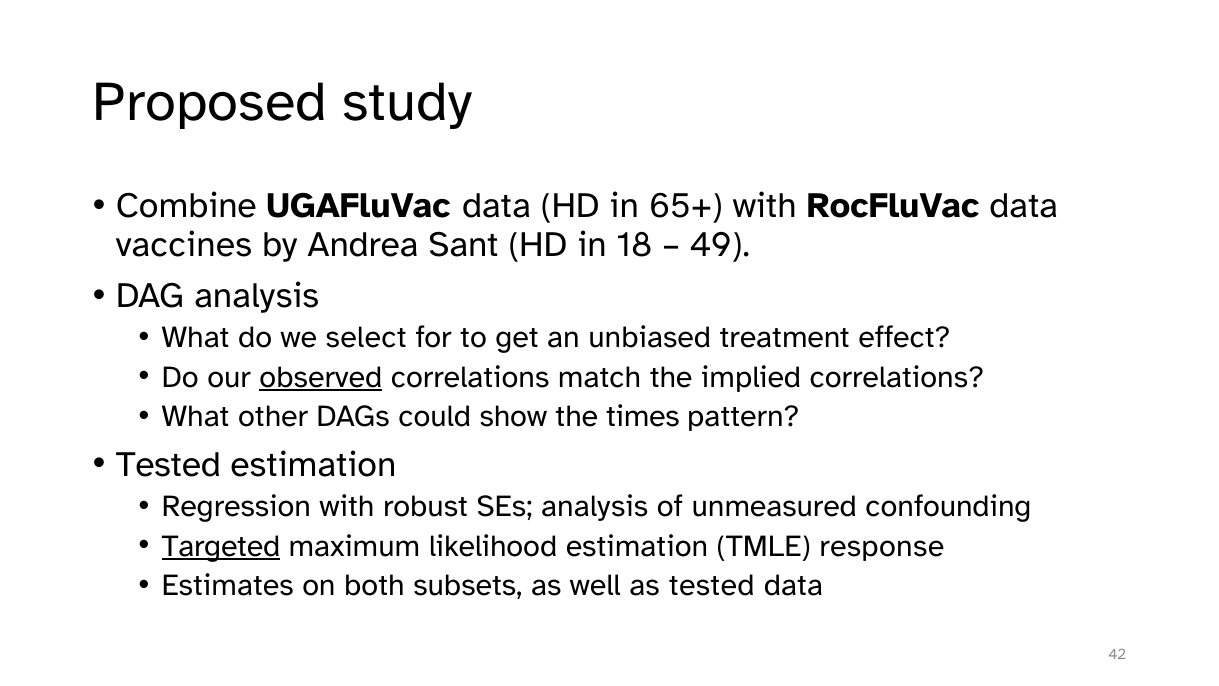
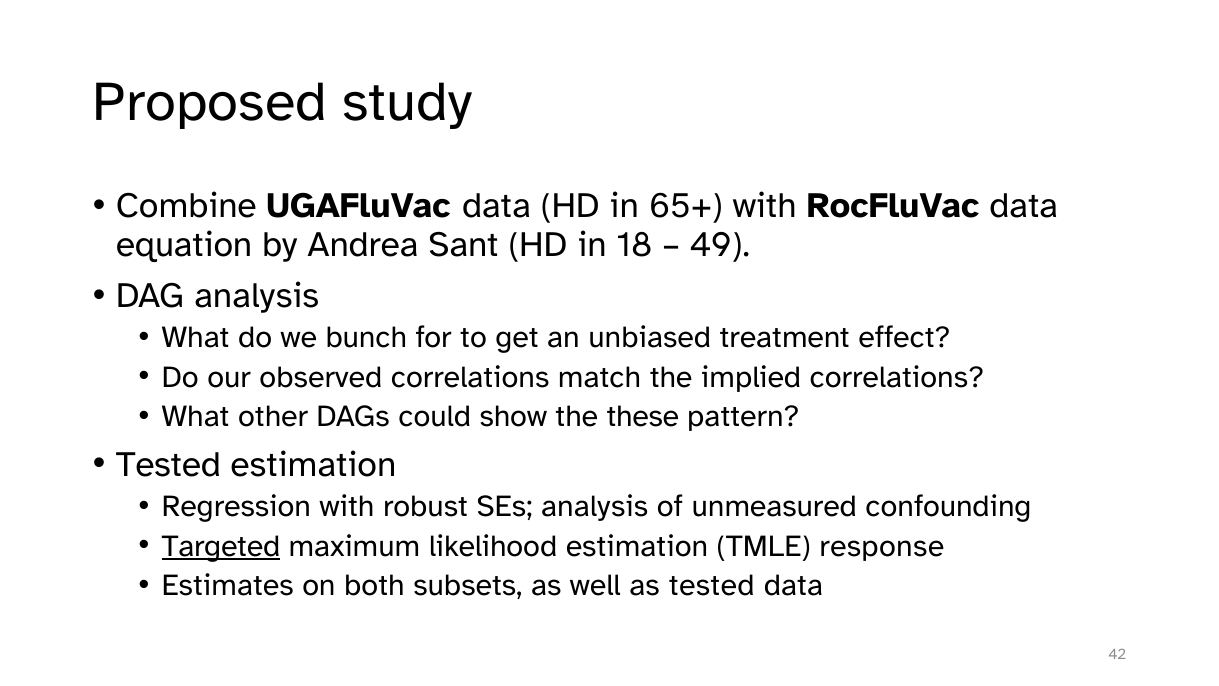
vaccines: vaccines -> equation
select: select -> bunch
observed underline: present -> none
times: times -> these
